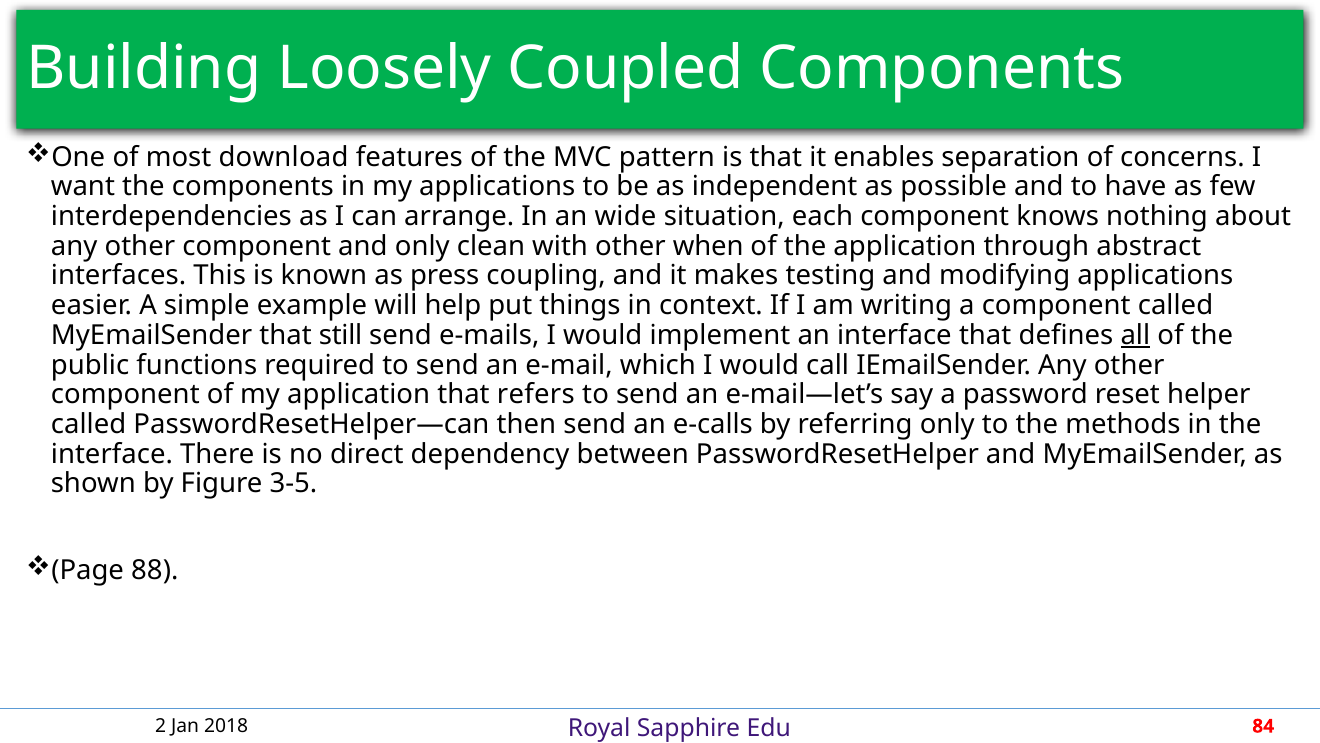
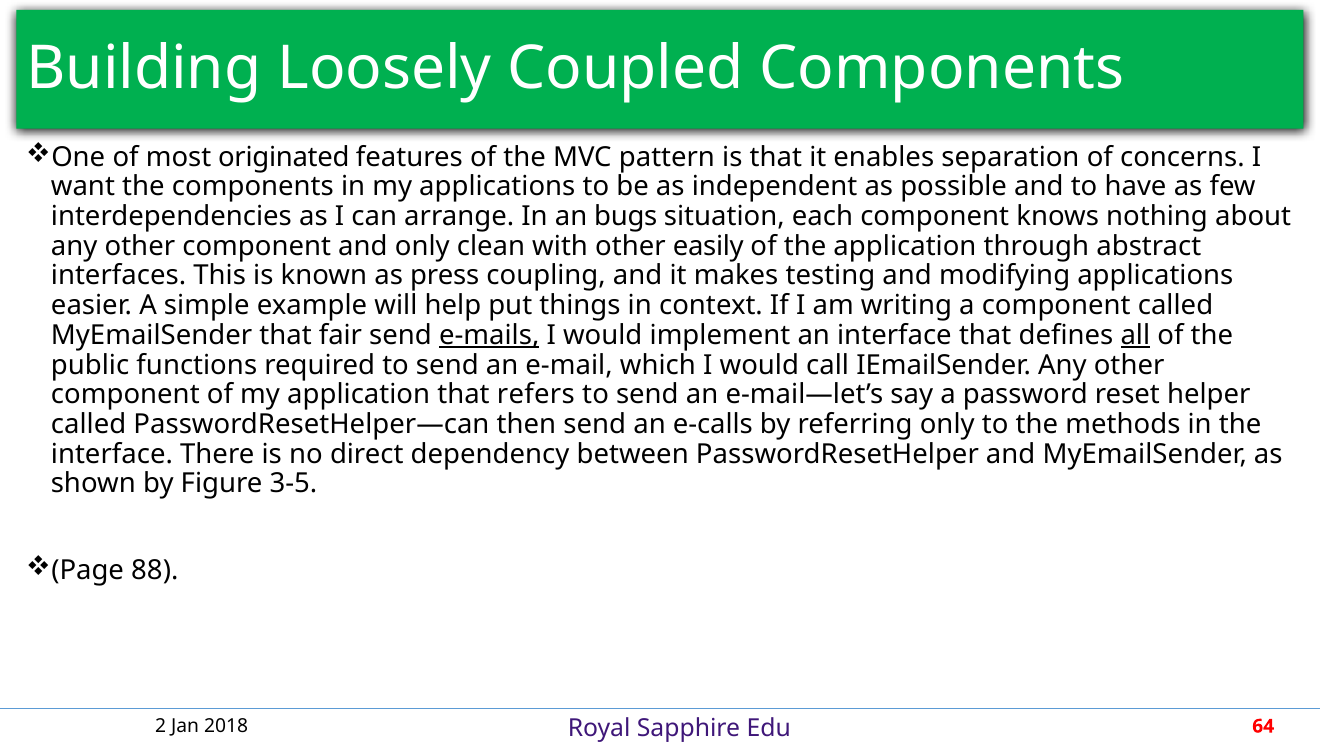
download: download -> originated
wide: wide -> bugs
when: when -> easily
still: still -> fair
e-mails underline: none -> present
84: 84 -> 64
